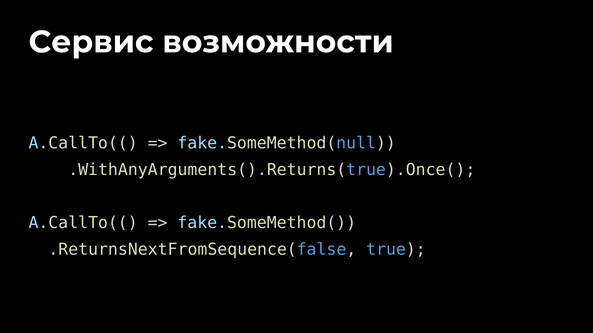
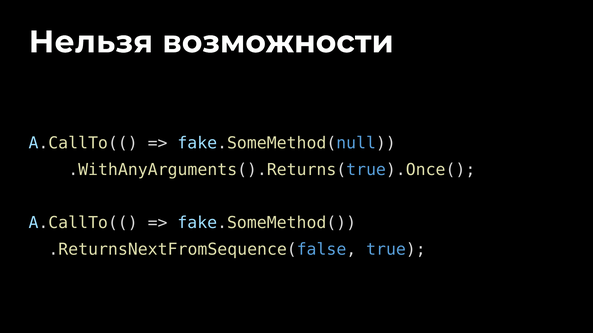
Сервис: Сервис -> Нельзя
